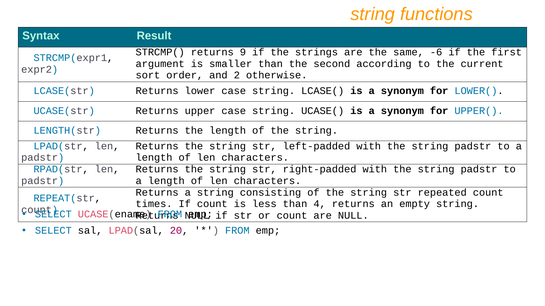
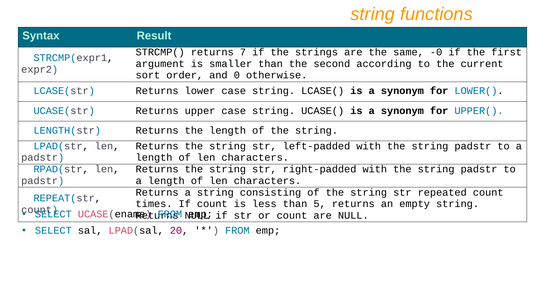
9: 9 -> 7
-6: -6 -> -0
2: 2 -> 0
4: 4 -> 5
